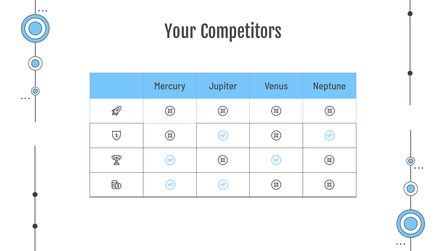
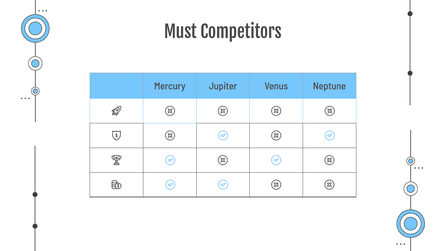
Your: Your -> Must
